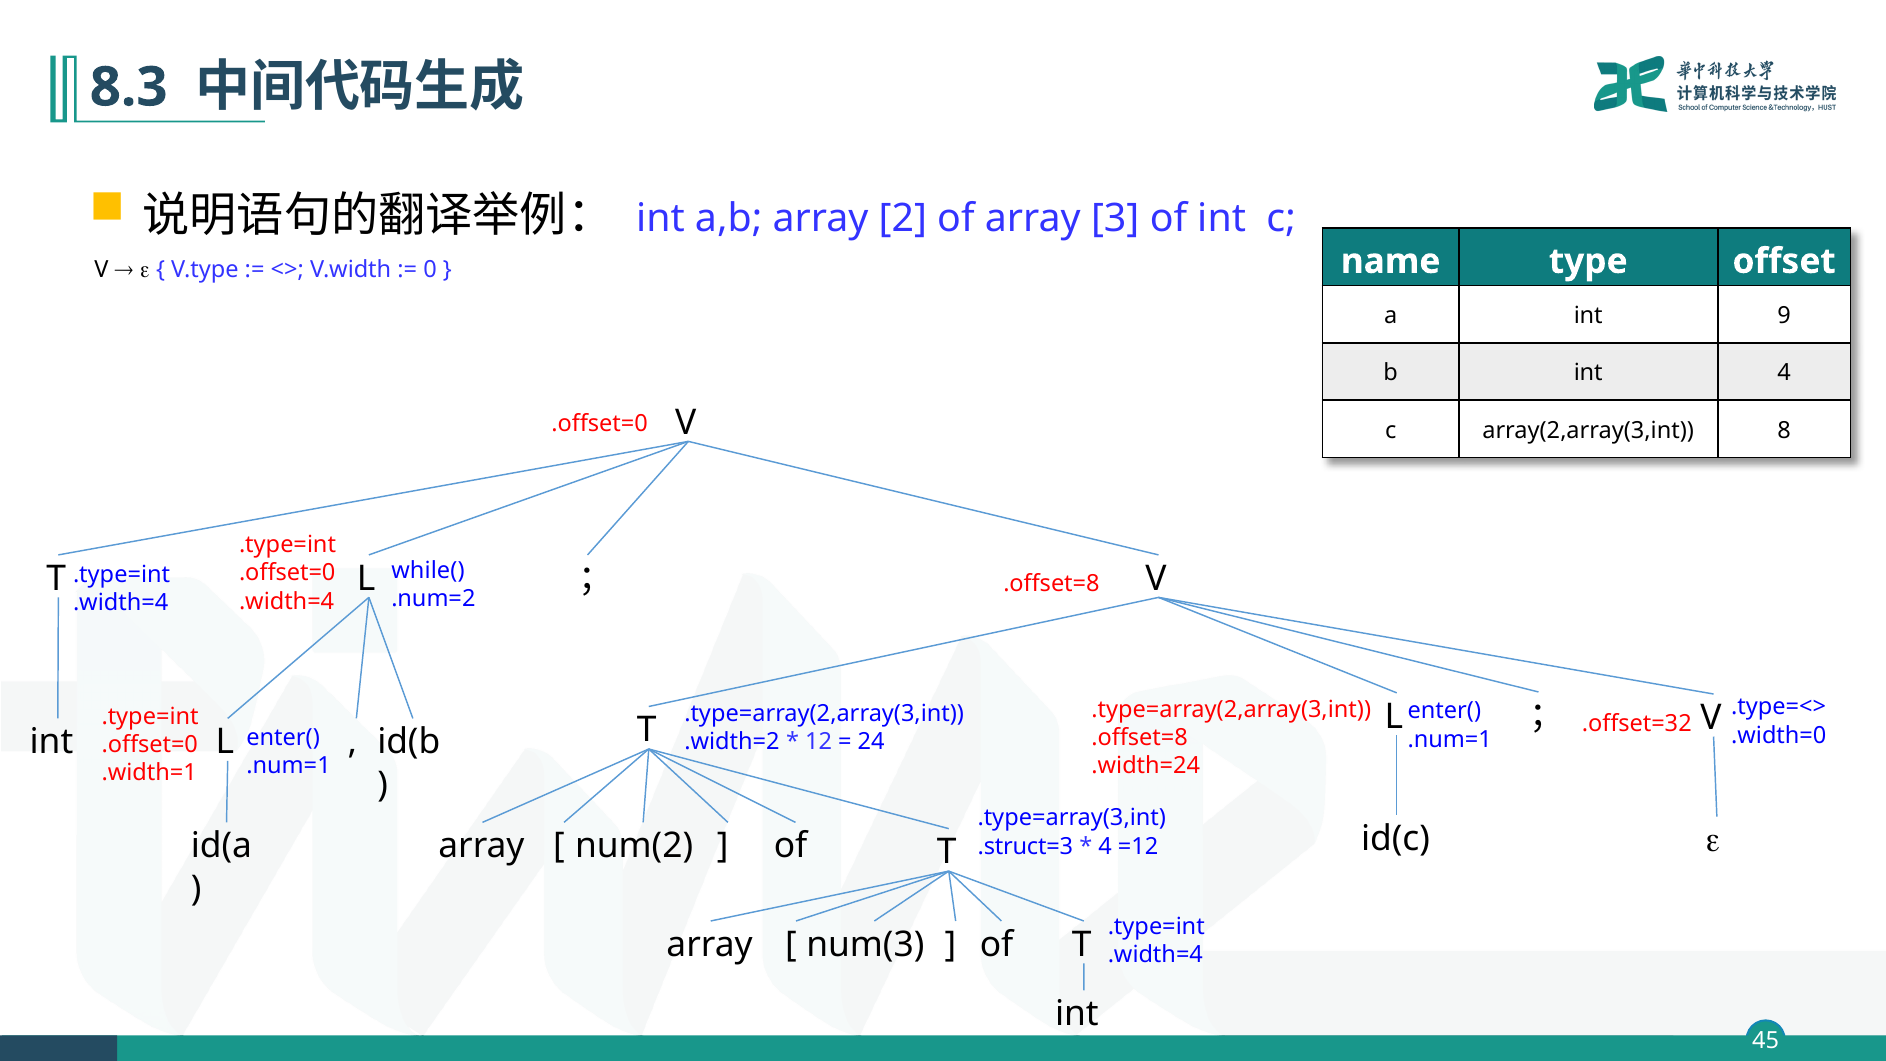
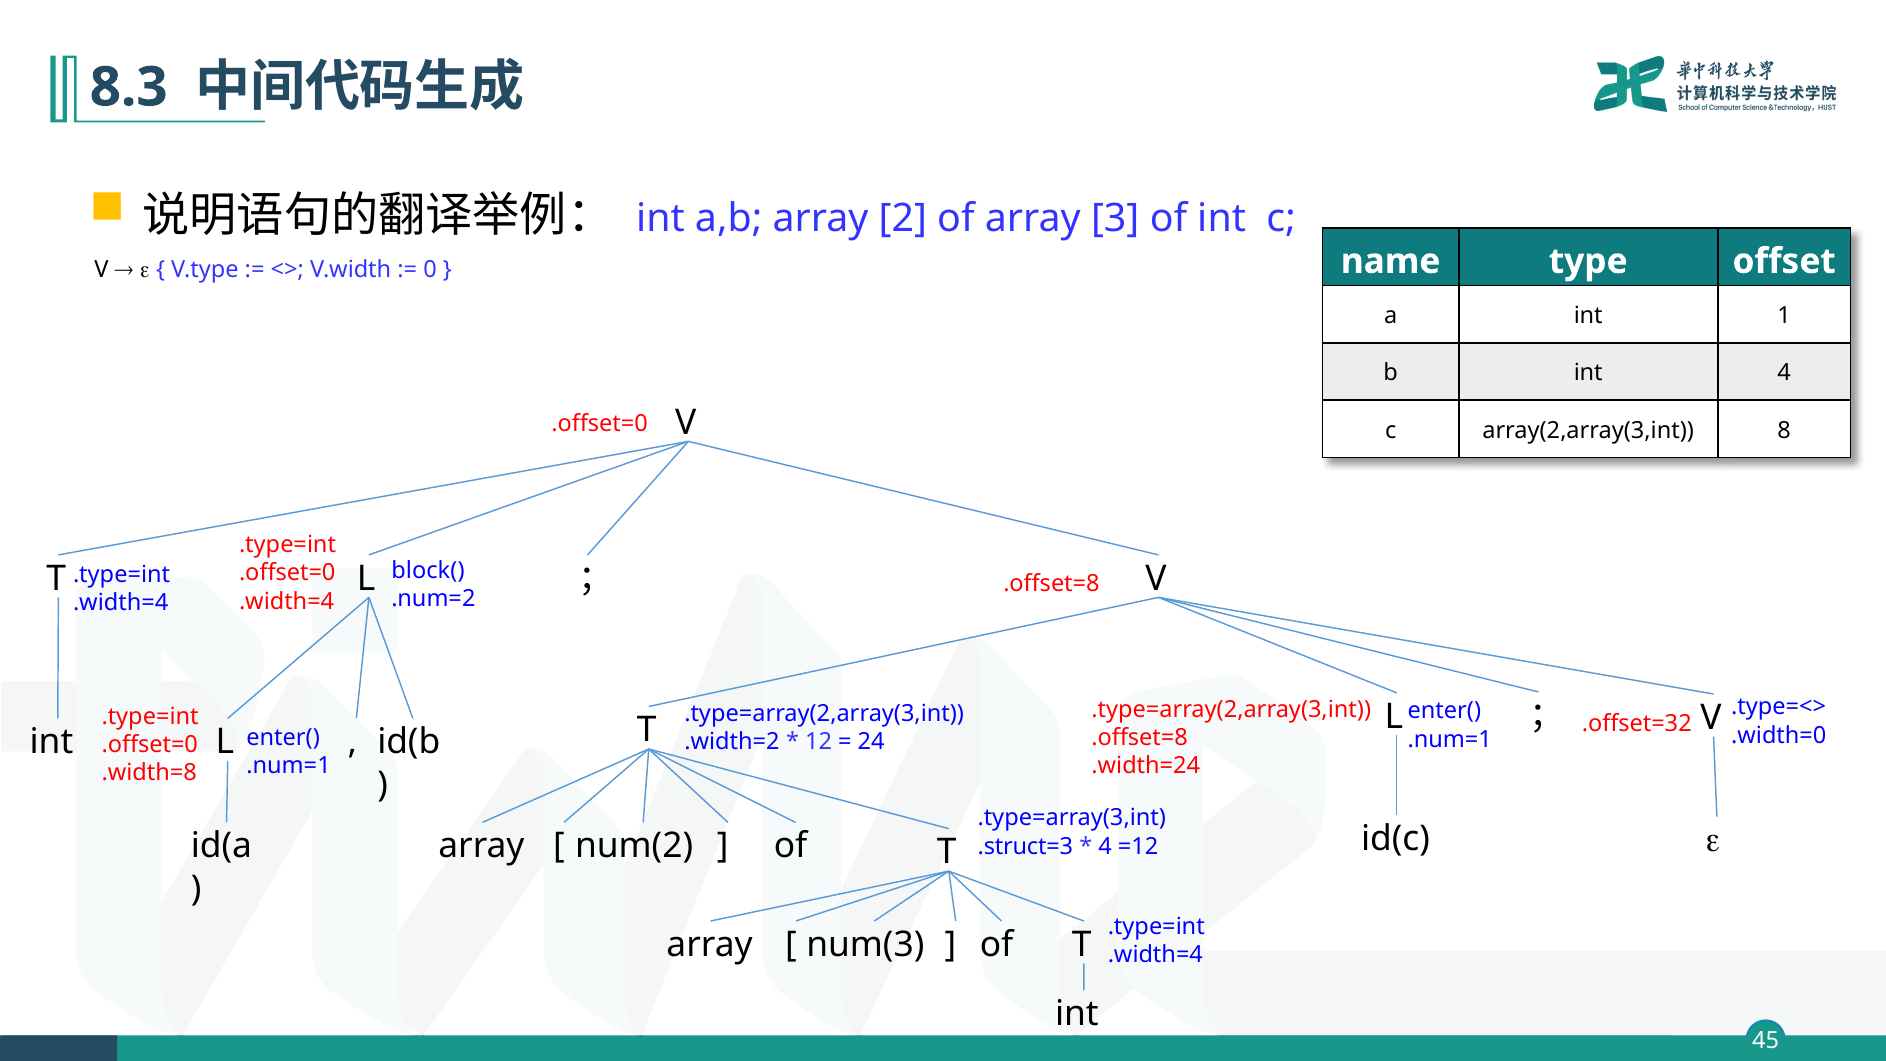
9: 9 -> 1
while(: while( -> block(
.width=1: .width=1 -> .width=8
